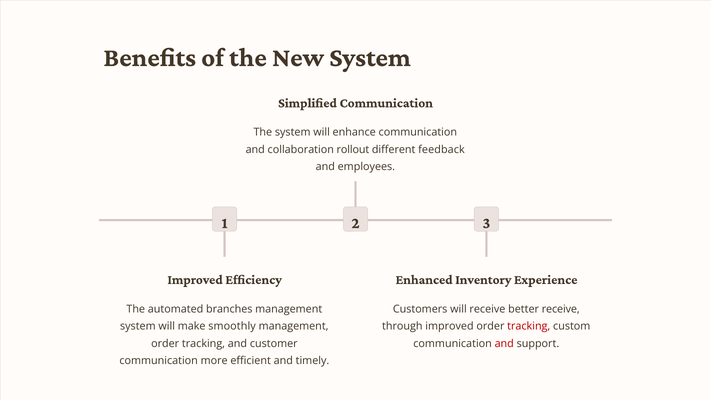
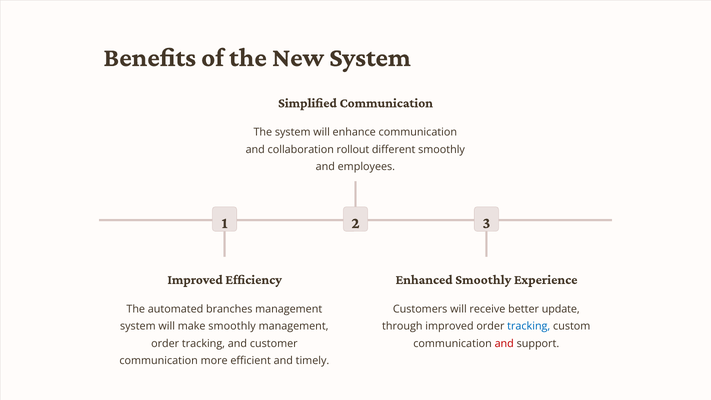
different feedback: feedback -> smoothly
Enhanced Inventory: Inventory -> Smoothly
better receive: receive -> update
tracking at (529, 326) colour: red -> blue
